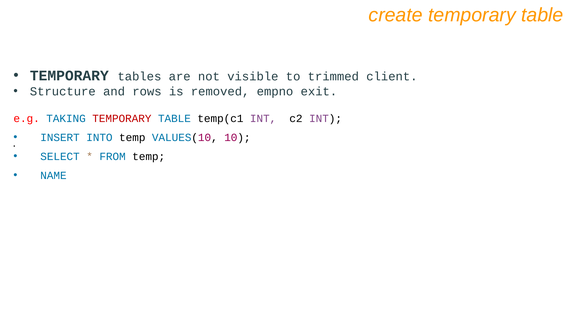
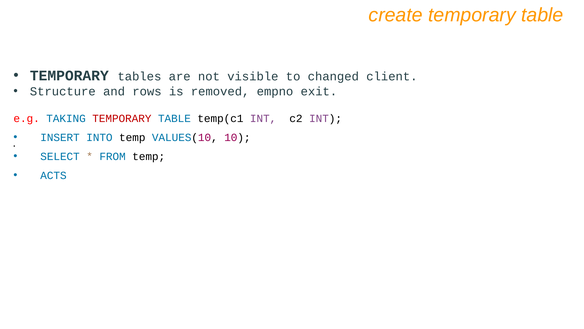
trimmed: trimmed -> changed
NAME: NAME -> ACTS
